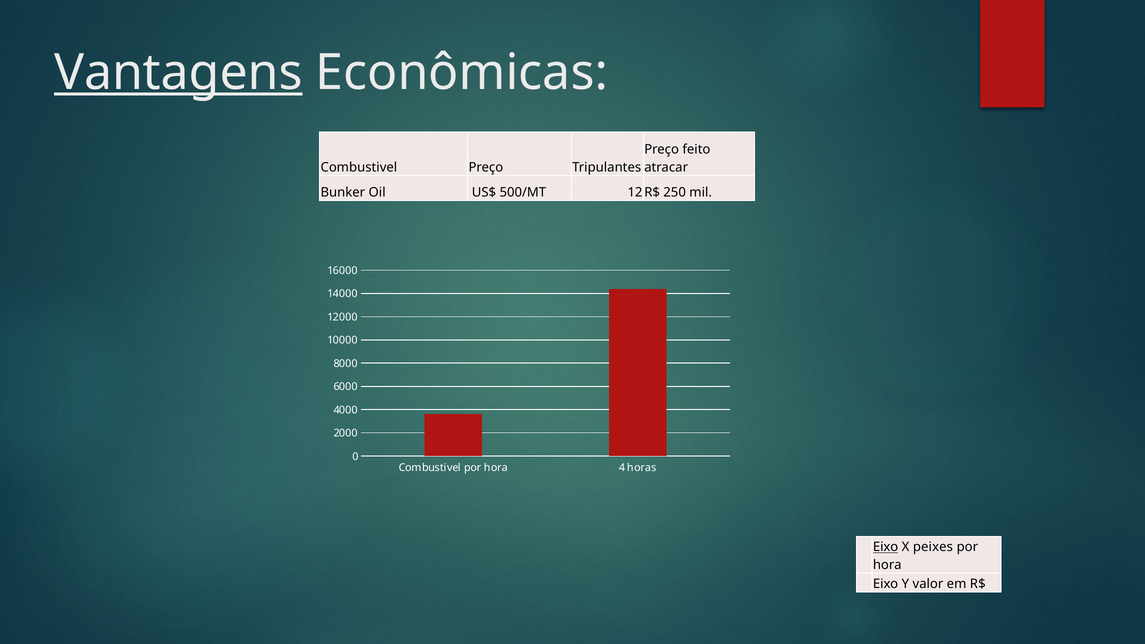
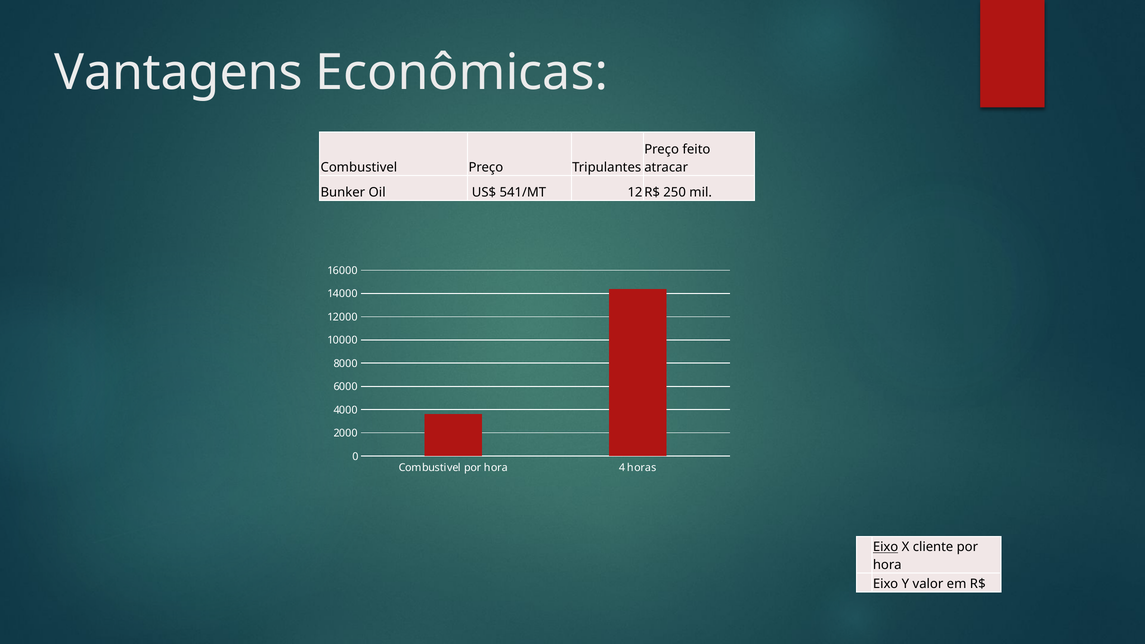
Vantagens underline: present -> none
500/MT: 500/MT -> 541/MT
peixes: peixes -> cliente
